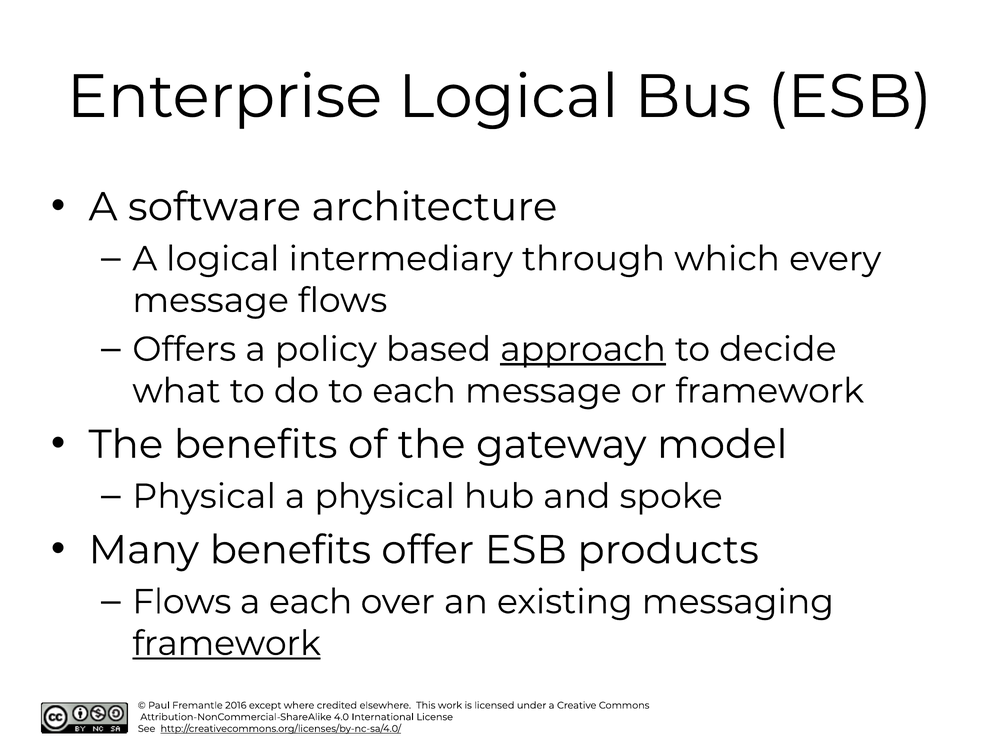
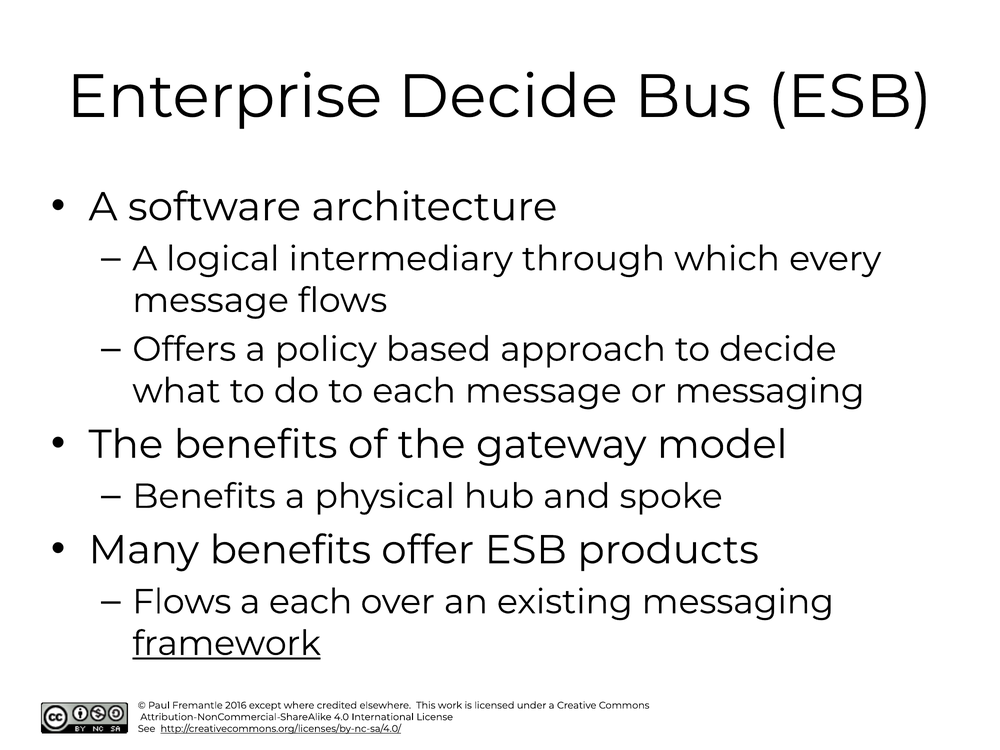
Enterprise Logical: Logical -> Decide
approach underline: present -> none
or framework: framework -> messaging
Physical at (204, 496): Physical -> Benefits
